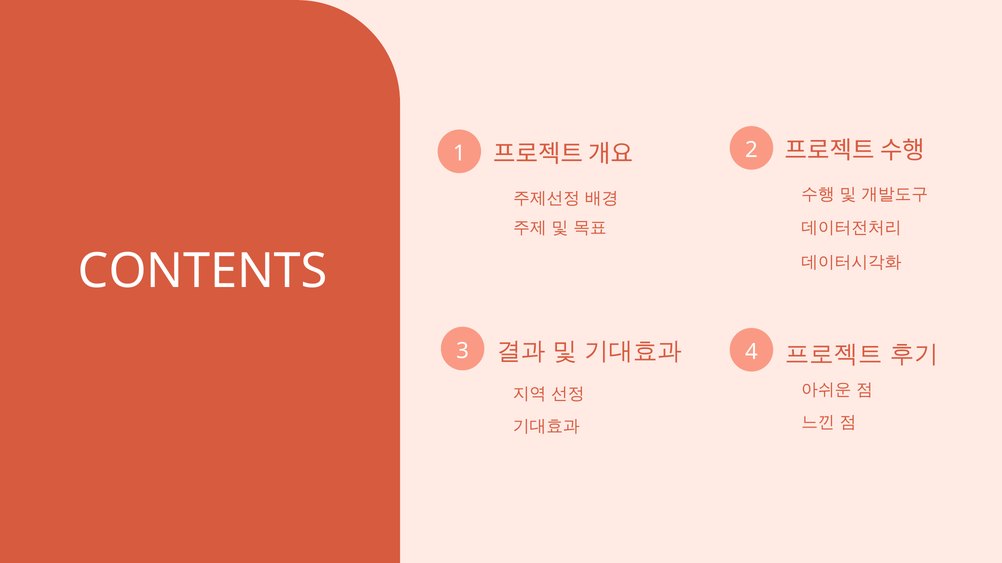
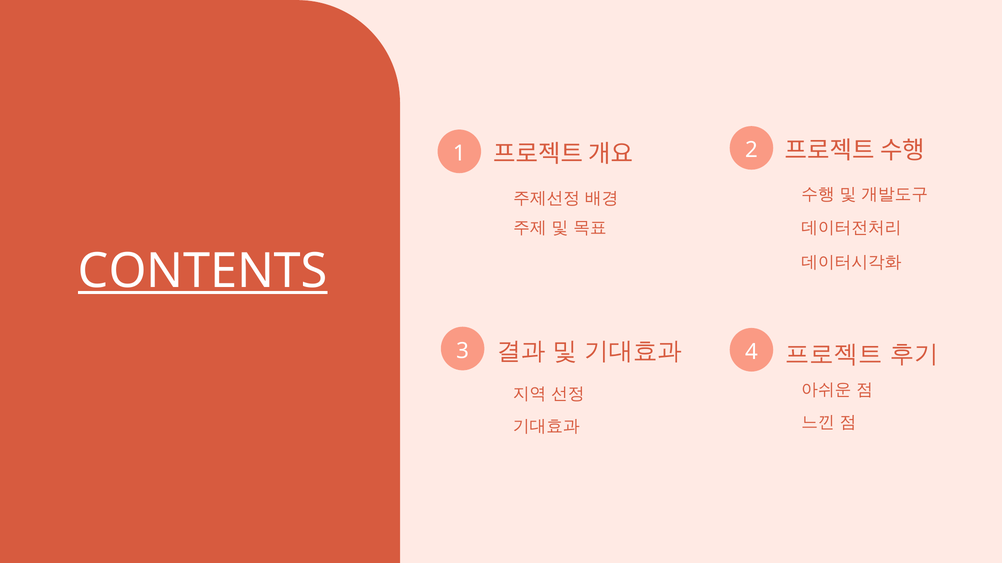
CONTENTS underline: none -> present
